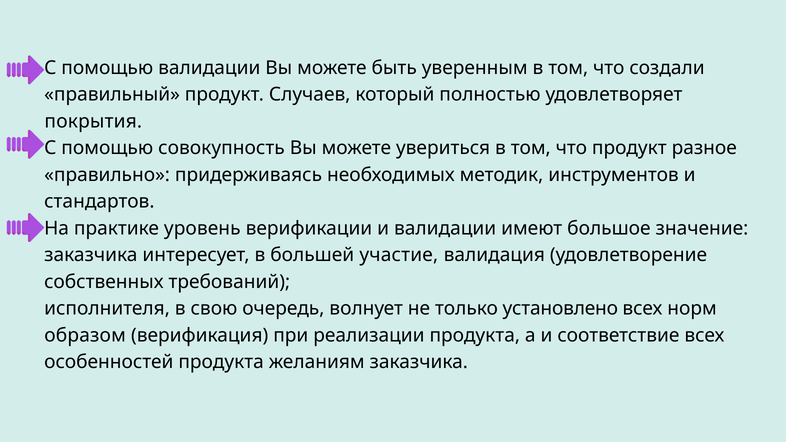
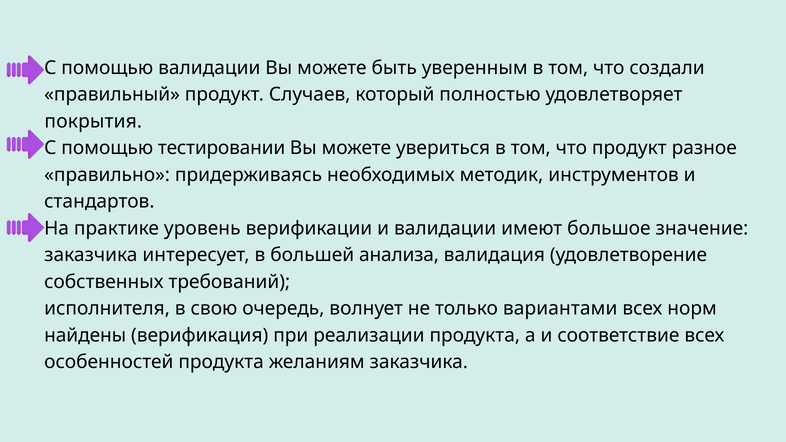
совокупность: совокупность -> тестировании
участие: участие -> анализа
установлено: установлено -> вариантами
образом: образом -> найдены
